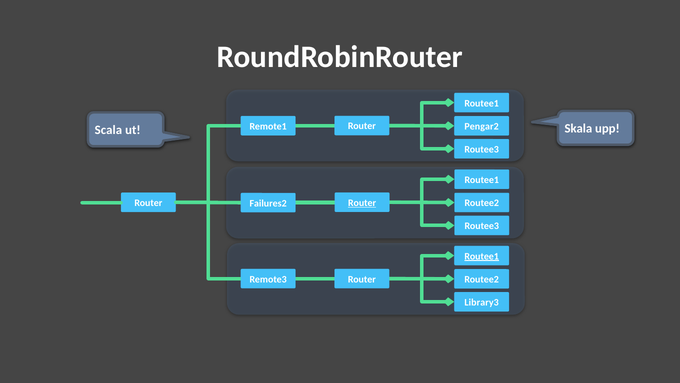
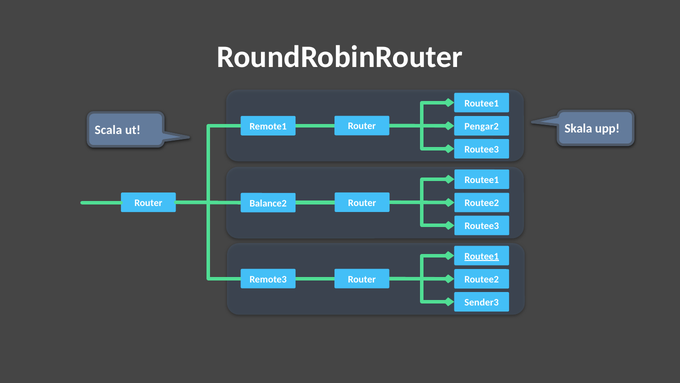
Router at (362, 203) underline: present -> none
Failures2: Failures2 -> Balance2
Library3: Library3 -> Sender3
